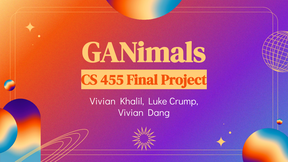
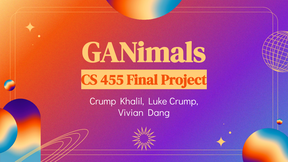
Vivian at (103, 101): Vivian -> Crump
